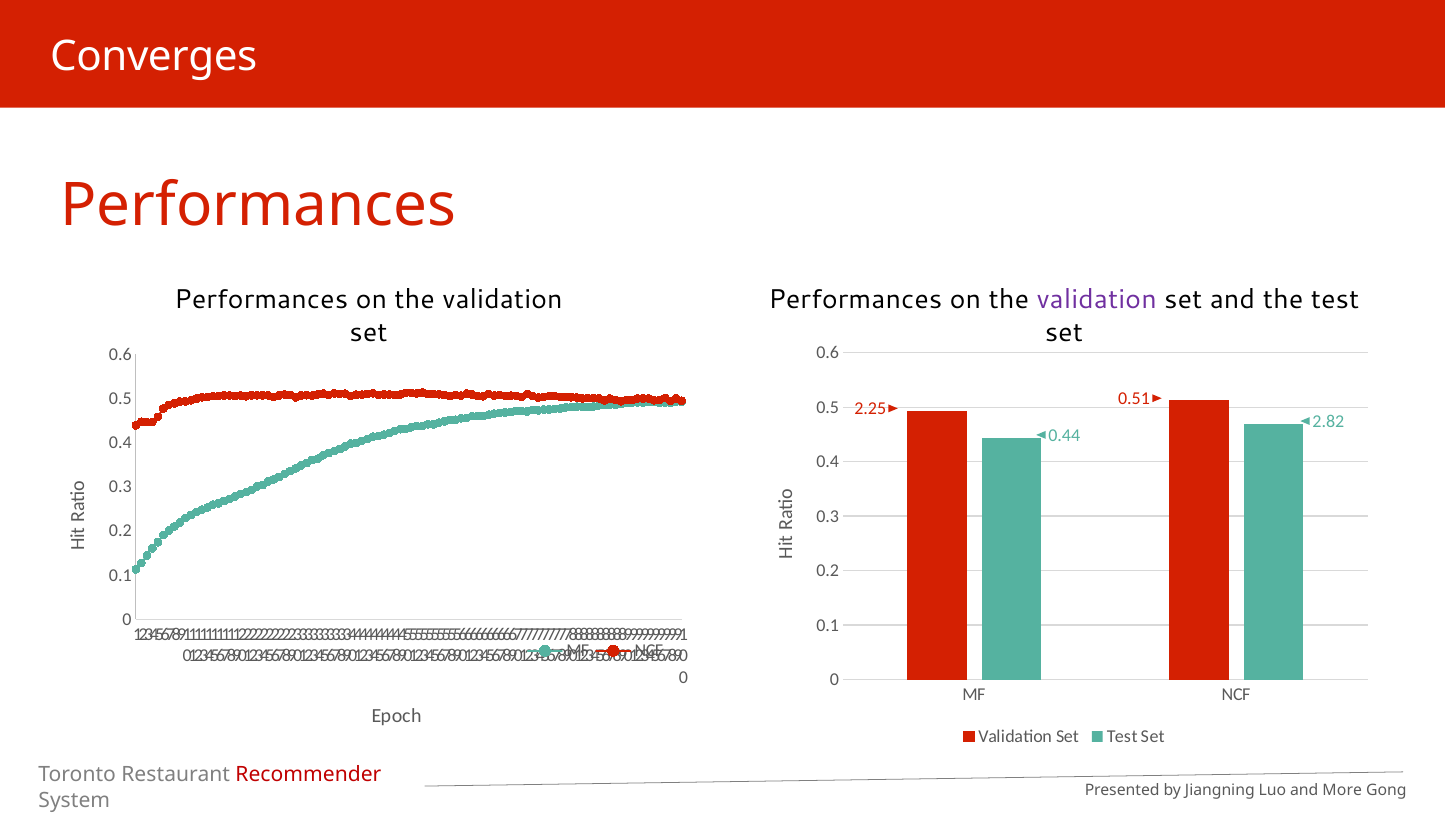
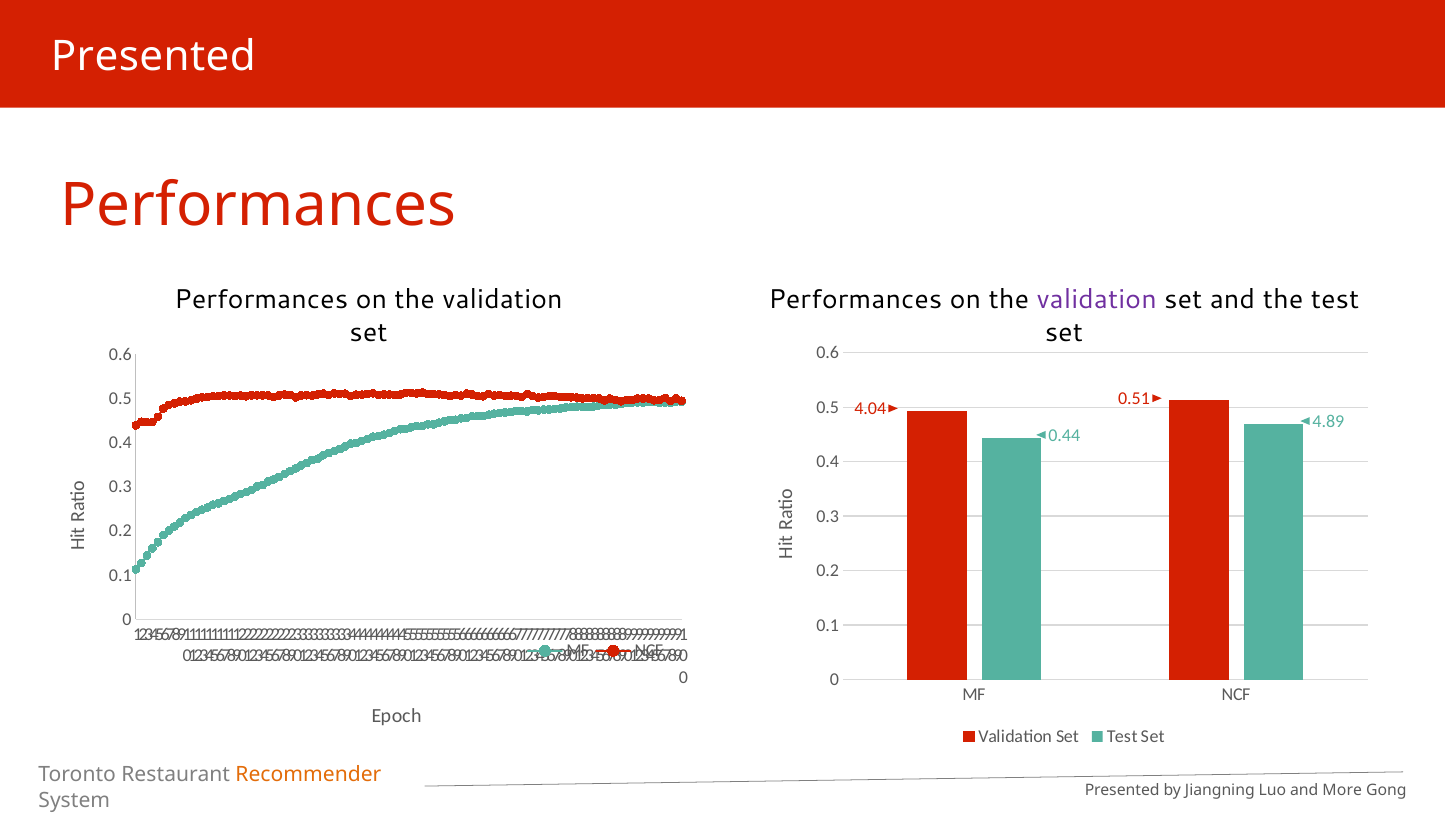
Converges at (154, 57): Converges -> Presented
2.25: 2.25 -> 4.04
2.82: 2.82 -> 4.89
Recommender colour: red -> orange
